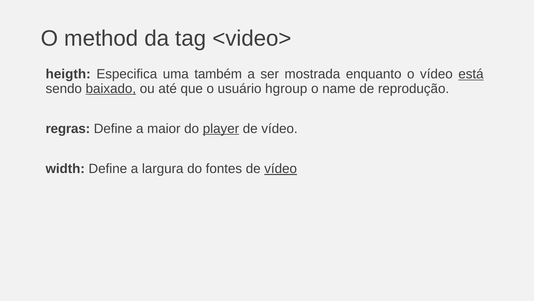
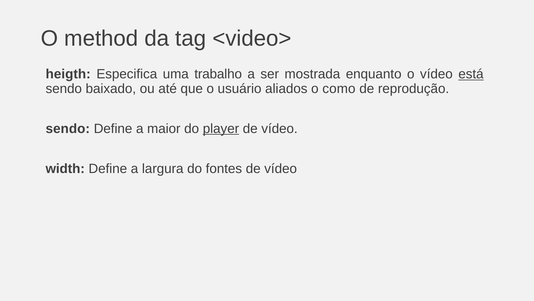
também: também -> trabalho
baixado underline: present -> none
hgroup: hgroup -> aliados
name: name -> como
regras at (68, 128): regras -> sendo
vídeo at (281, 168) underline: present -> none
